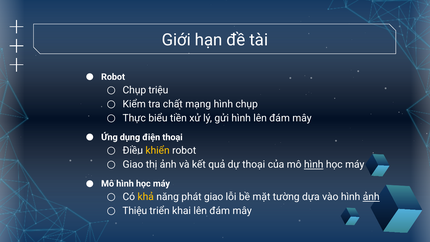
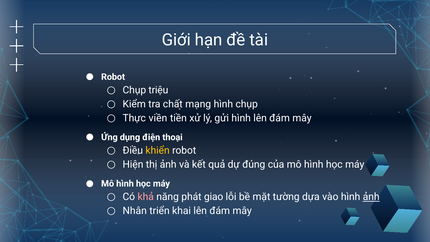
biểu: biểu -> viền
Giao at (133, 165): Giao -> Hiện
dự thoại: thoại -> đúng
hình at (314, 165) underline: present -> none
khả colour: yellow -> pink
Thiệu: Thiệu -> Nhân
